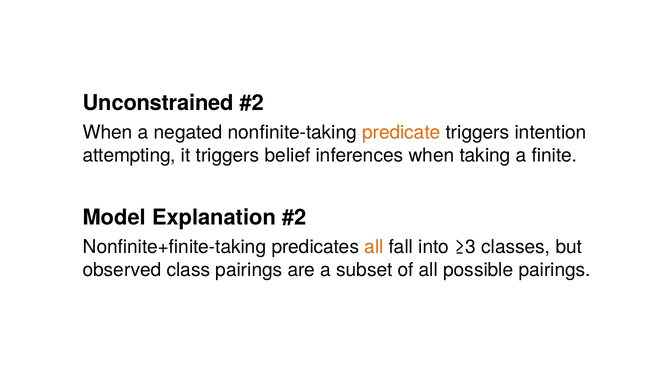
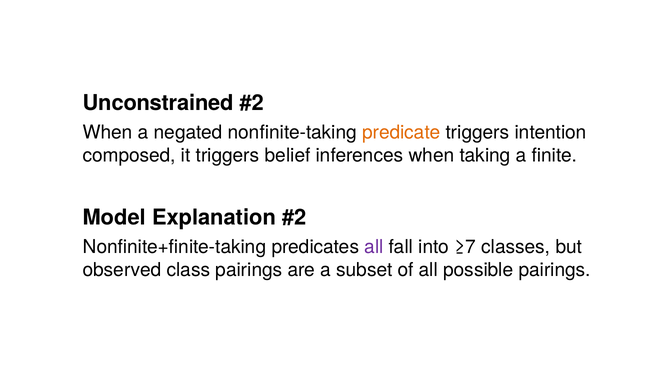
attempting: attempting -> composed
all at (374, 247) colour: orange -> purple
≥3: ≥3 -> ≥7
